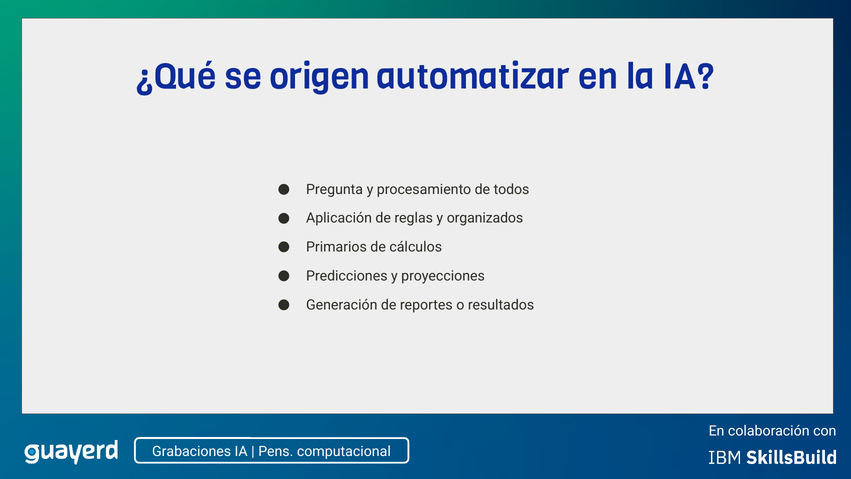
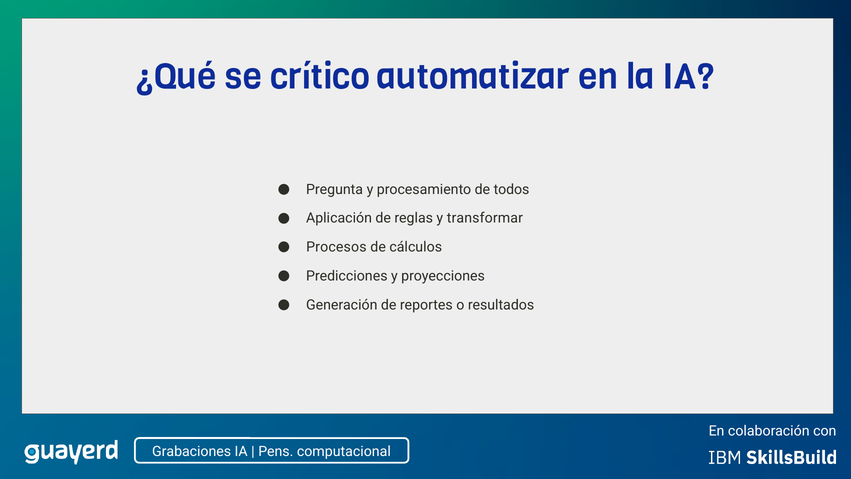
origen: origen -> crítico
organizados: organizados -> transformar
Primarios: Primarios -> Procesos
